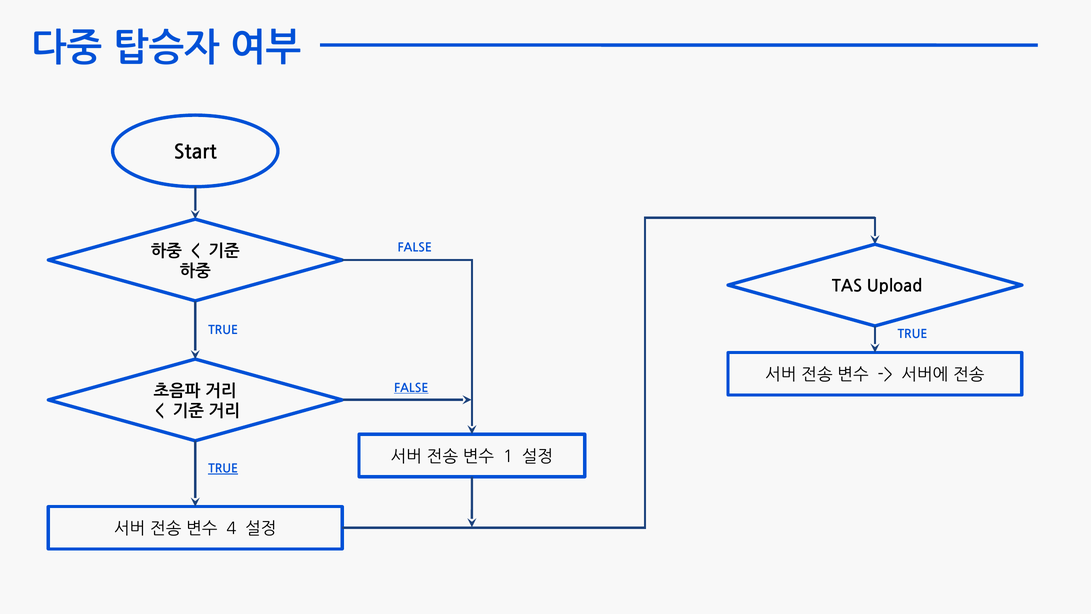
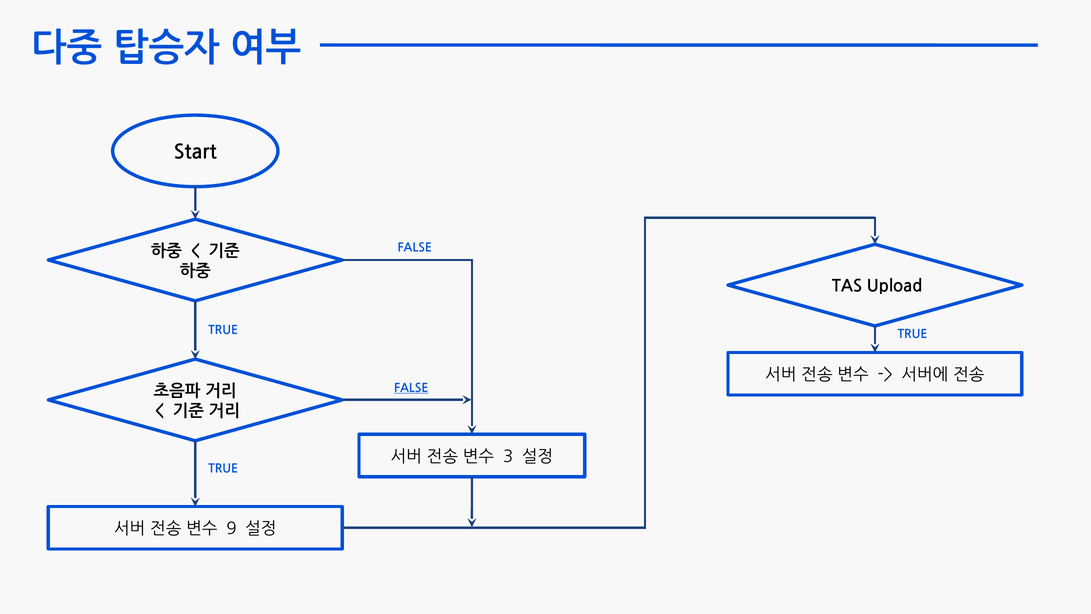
1: 1 -> 3
TRUE at (223, 468) underline: present -> none
4: 4 -> 9
